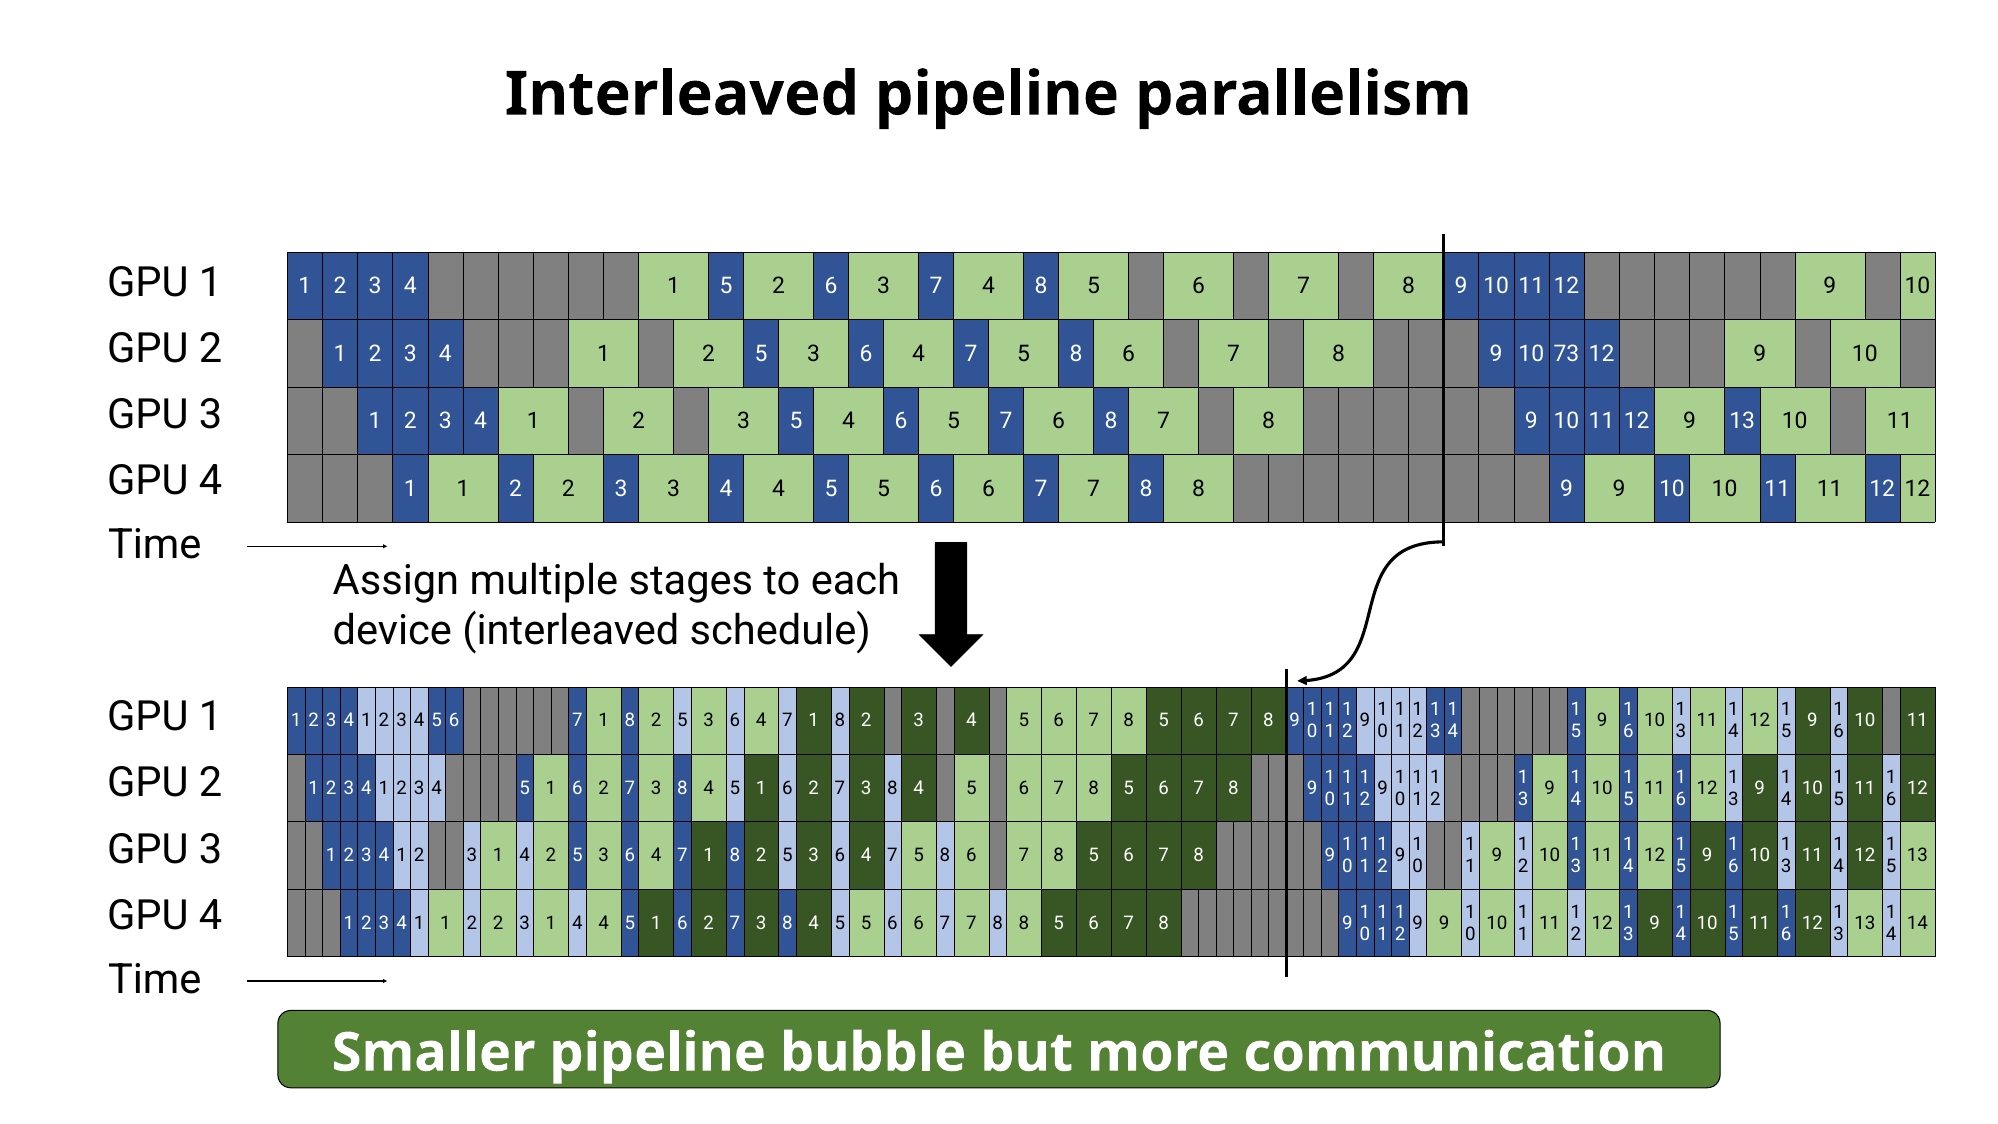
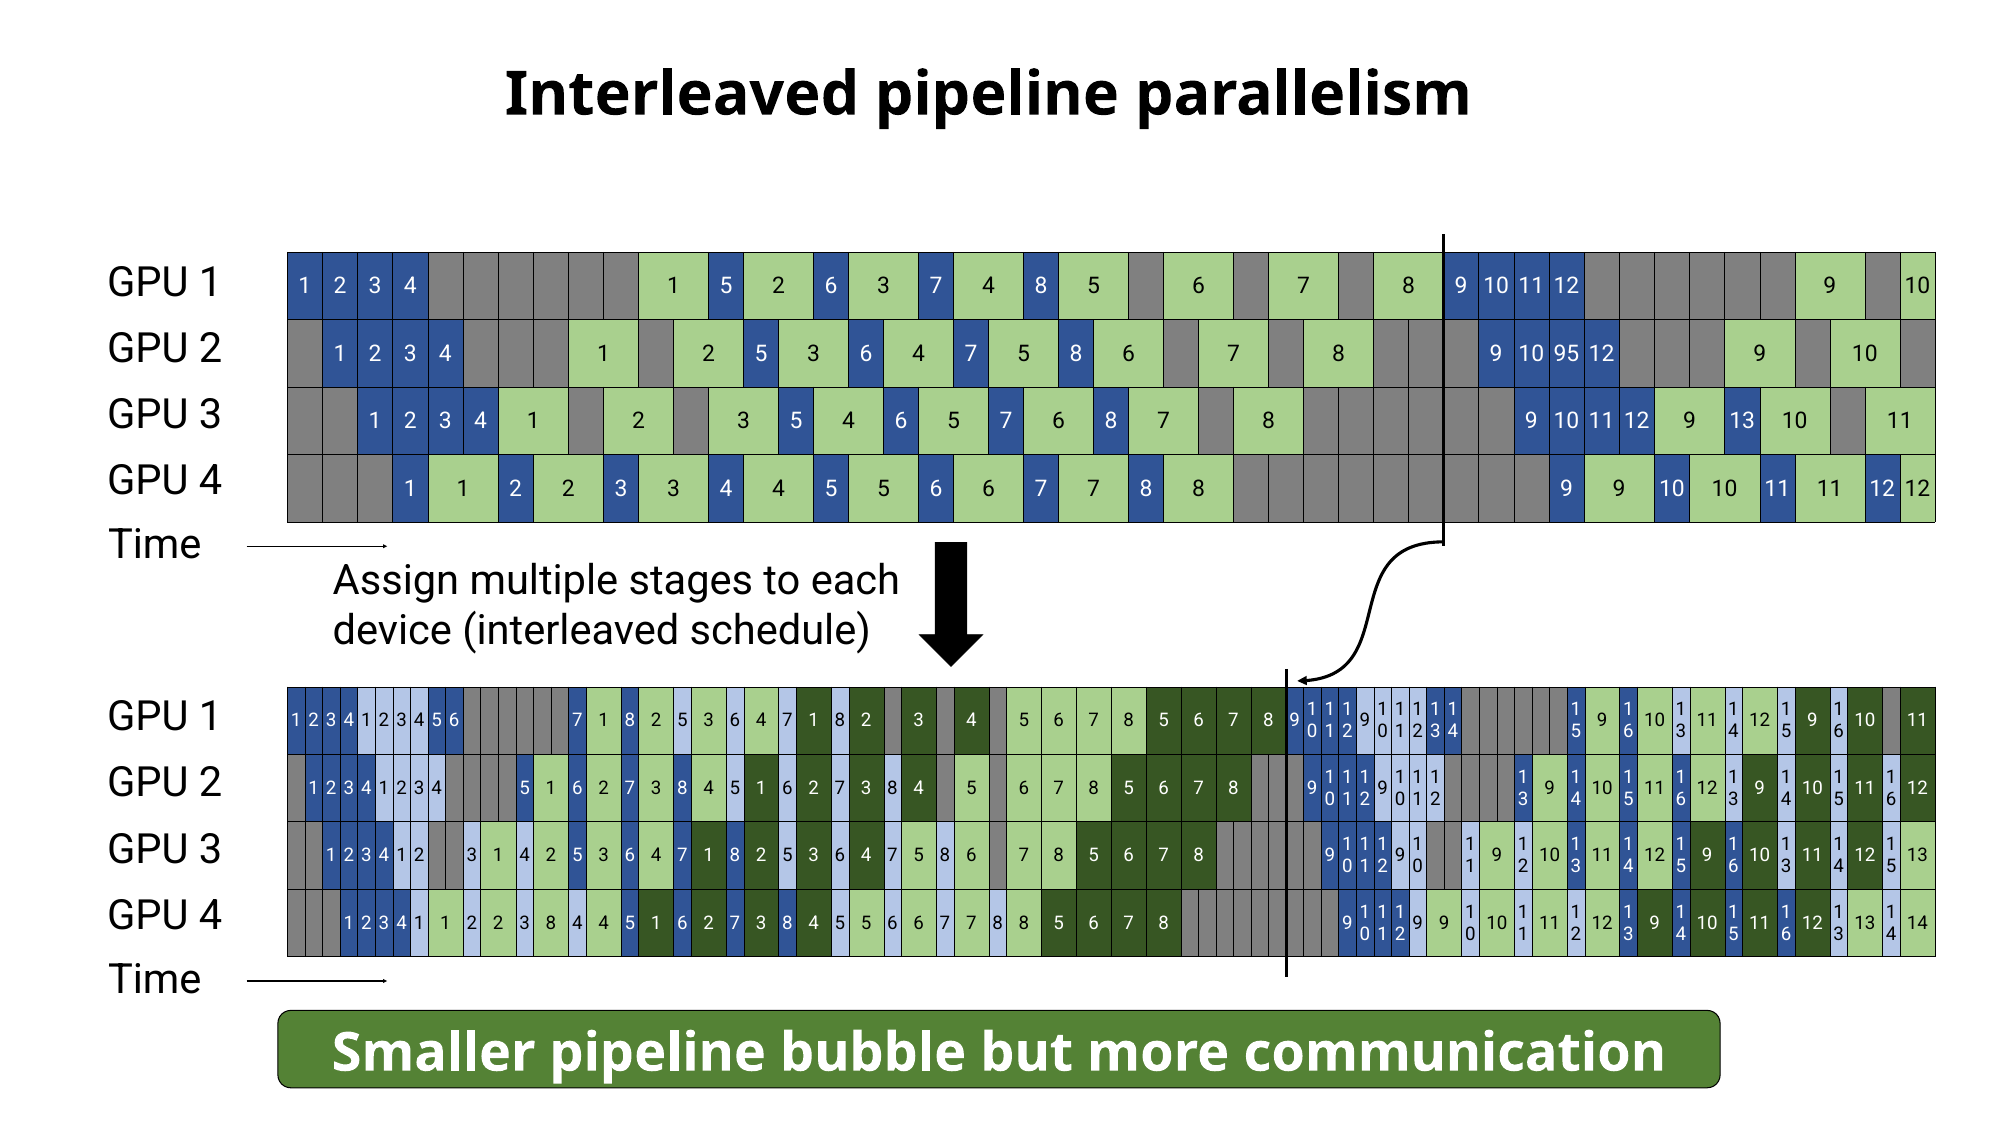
73: 73 -> 95
2 2 3 1: 1 -> 8
